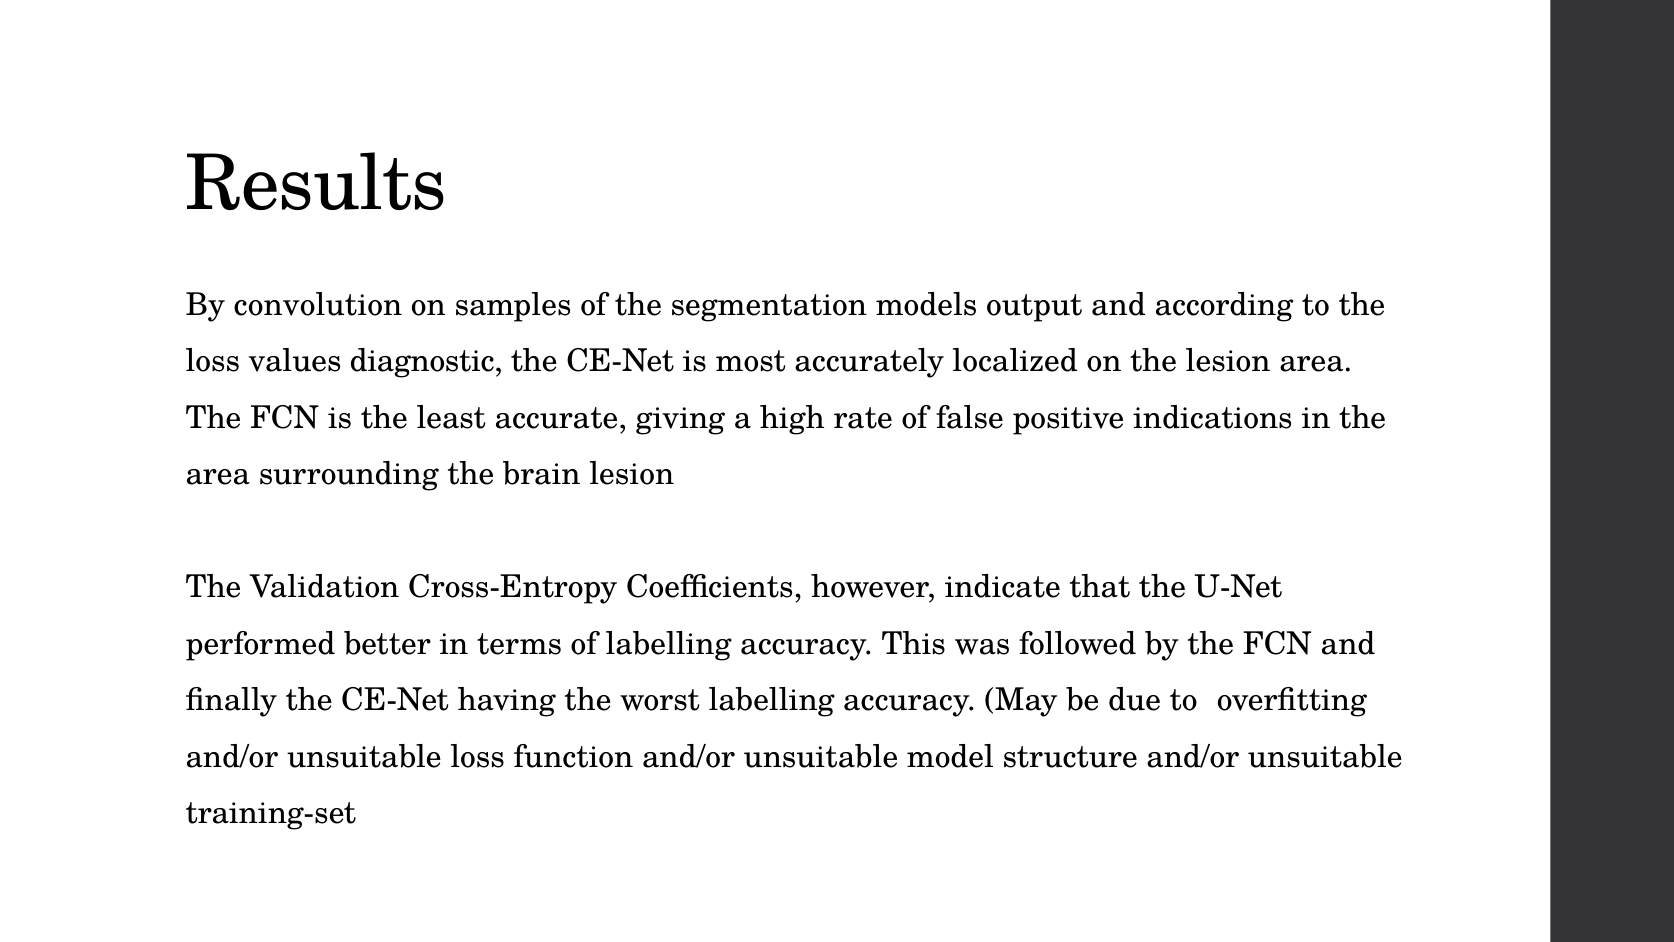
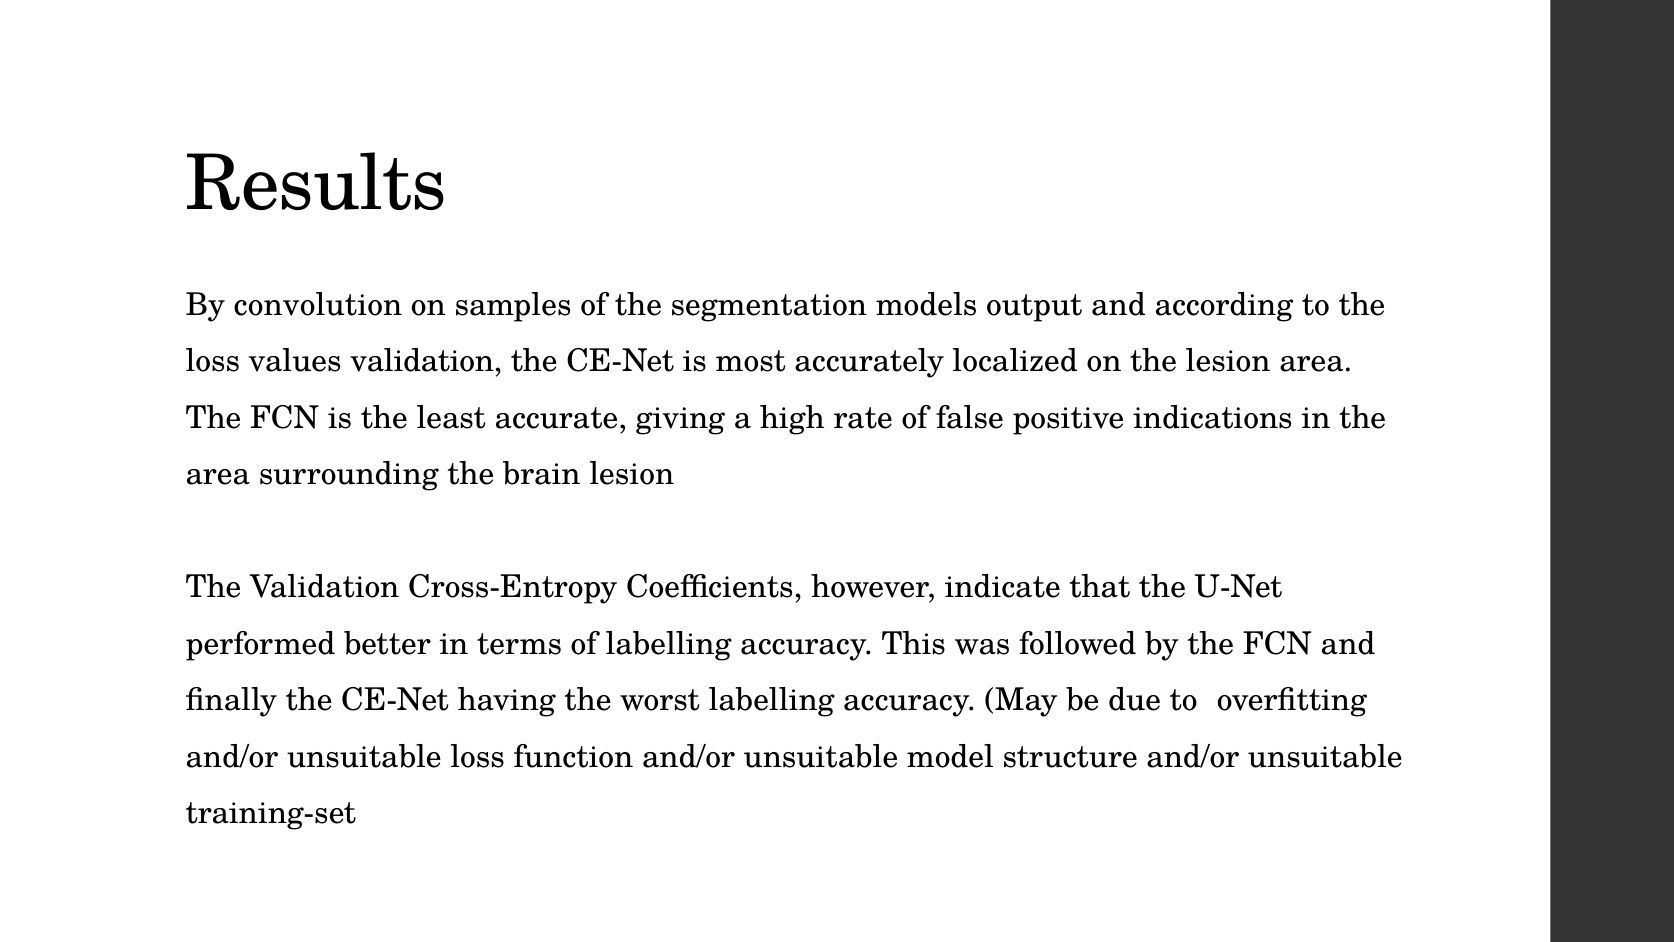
values diagnostic: diagnostic -> validation
